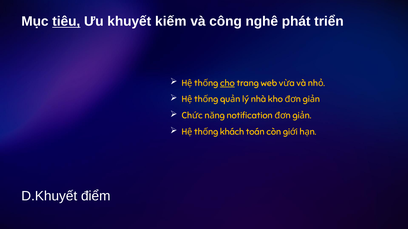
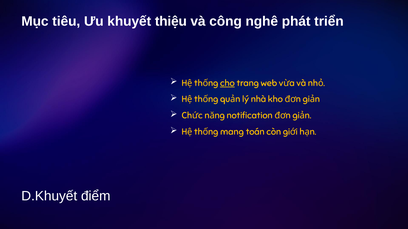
tiêu underline: present -> none
kiếm: kiếm -> thiệu
khách: khách -> mang
